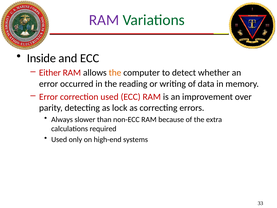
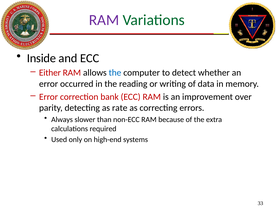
the at (115, 73) colour: orange -> blue
correction used: used -> bank
lock: lock -> rate
